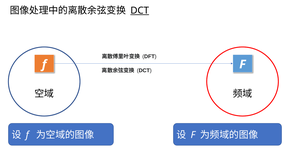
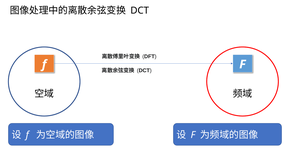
DCT at (140, 10) underline: present -> none
